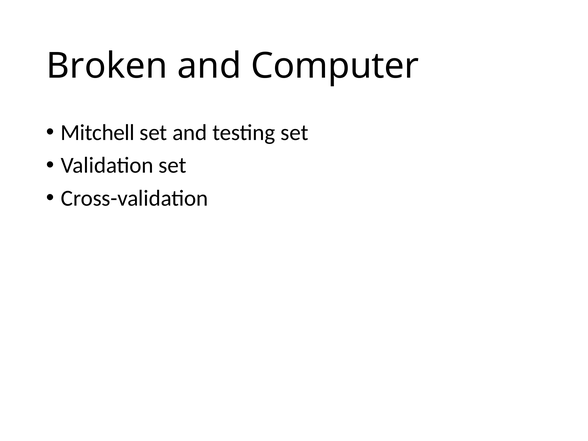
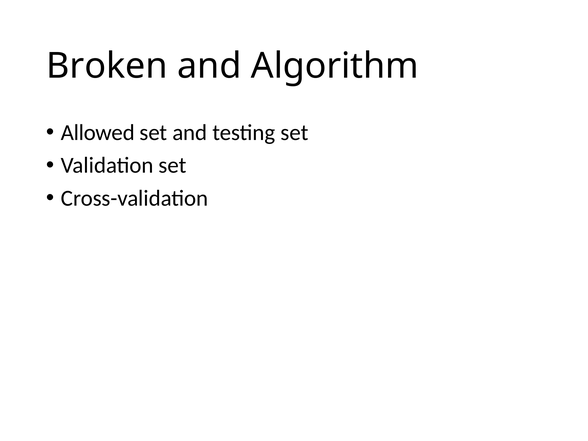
Computer: Computer -> Algorithm
Mitchell: Mitchell -> Allowed
